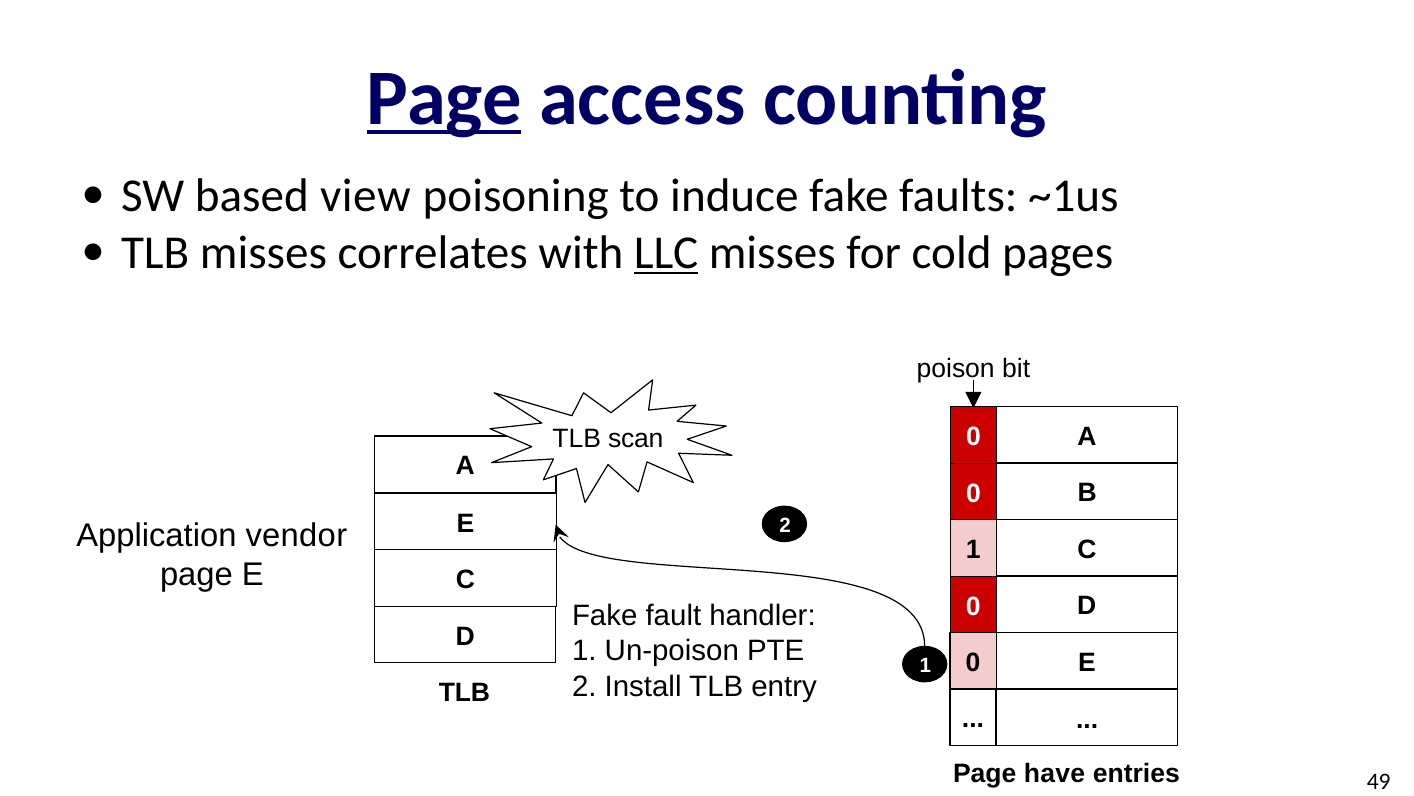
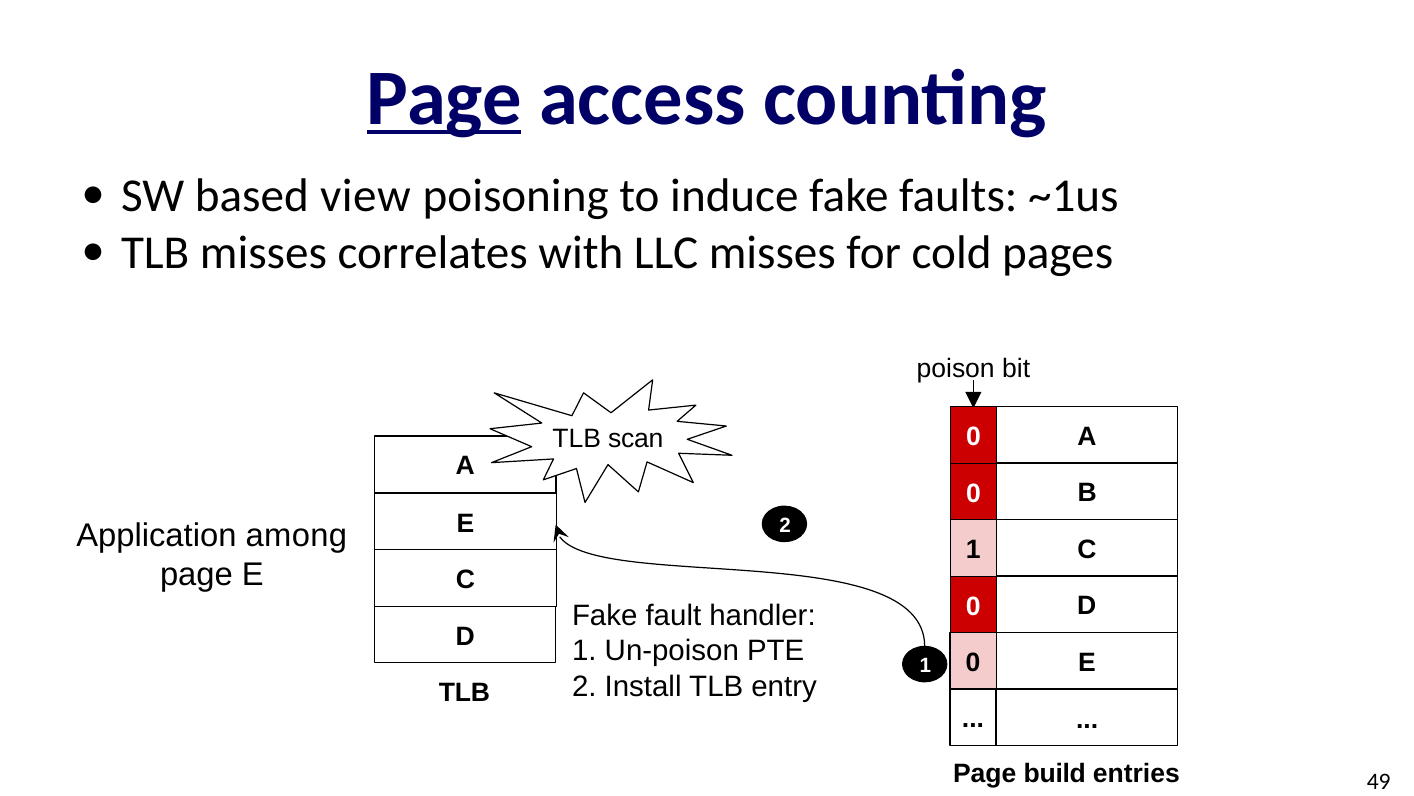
LLC underline: present -> none
vendor: vendor -> among
have: have -> build
